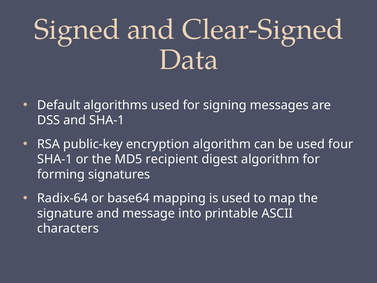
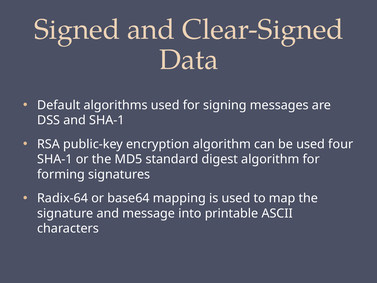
recipient: recipient -> standard
